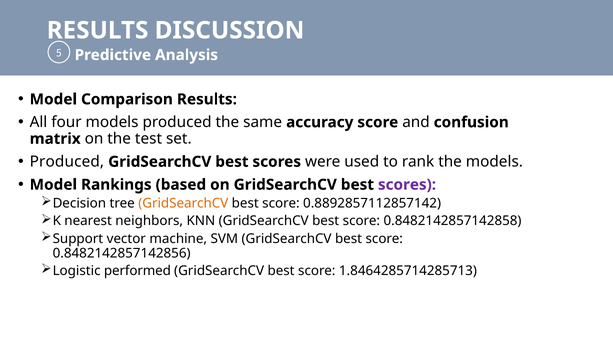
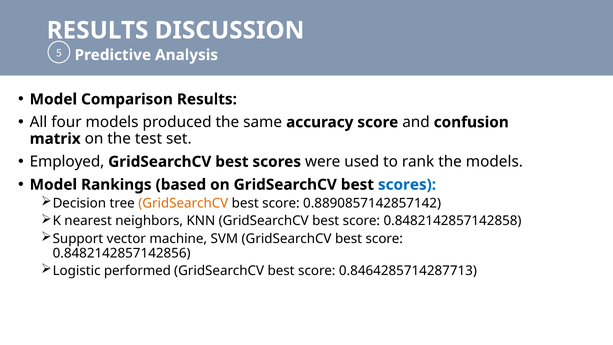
Produced at (67, 162): Produced -> Employed
scores at (407, 185) colour: purple -> blue
0.8892857112857142: 0.8892857112857142 -> 0.8890857142857142
1.8464285714285713: 1.8464285714285713 -> 0.8464285714287713
